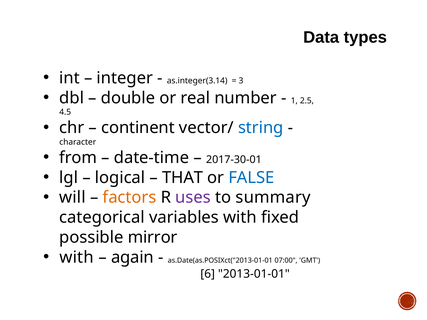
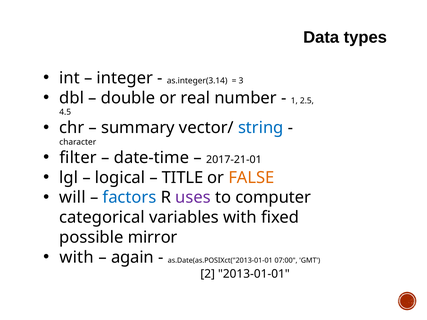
continent: continent -> summary
from: from -> filter
2017-30-01: 2017-30-01 -> 2017-21-01
THAT: THAT -> TITLE
FALSE colour: blue -> orange
factors colour: orange -> blue
summary: summary -> computer
6: 6 -> 2
